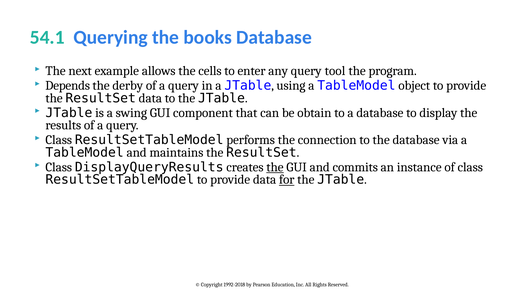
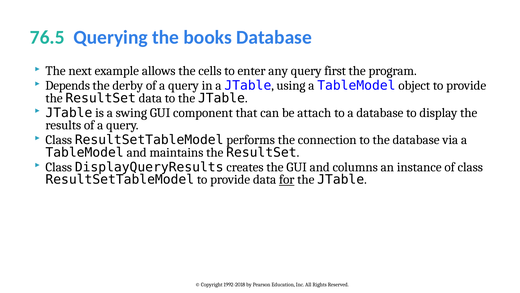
54.1: 54.1 -> 76.5
tool: tool -> first
obtain: obtain -> attach
the at (275, 167) underline: present -> none
commits: commits -> columns
